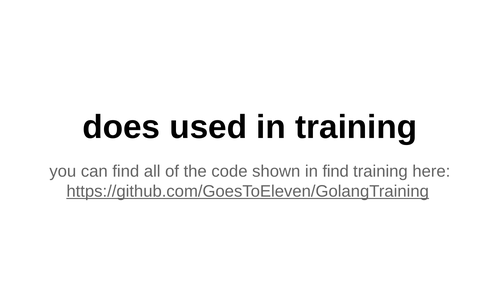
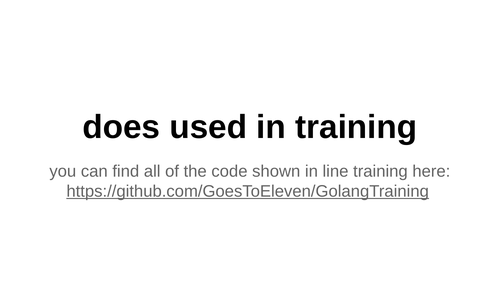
in find: find -> line
